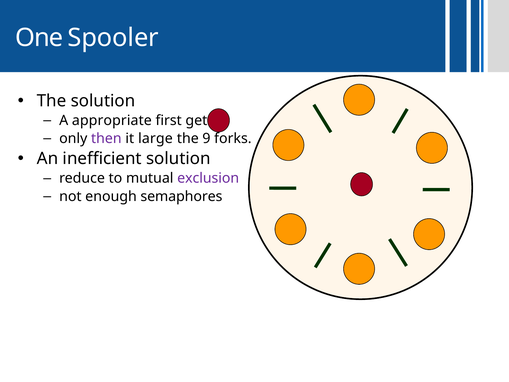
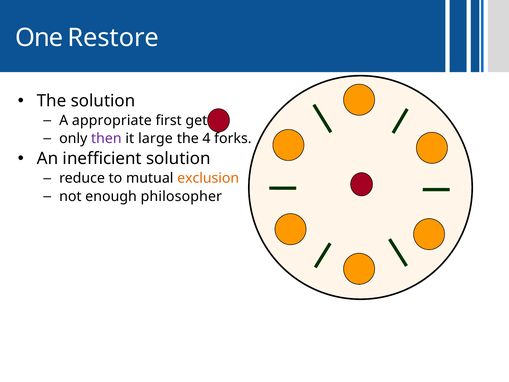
Spooler: Spooler -> Restore
9: 9 -> 4
exclusion colour: purple -> orange
semaphores: semaphores -> philosopher
